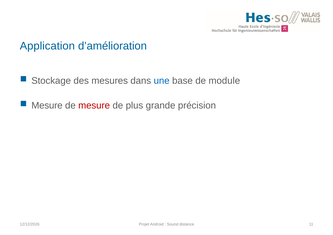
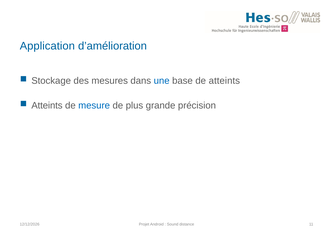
de module: module -> atteints
Mesure at (47, 106): Mesure -> Atteints
mesure at (94, 106) colour: red -> blue
